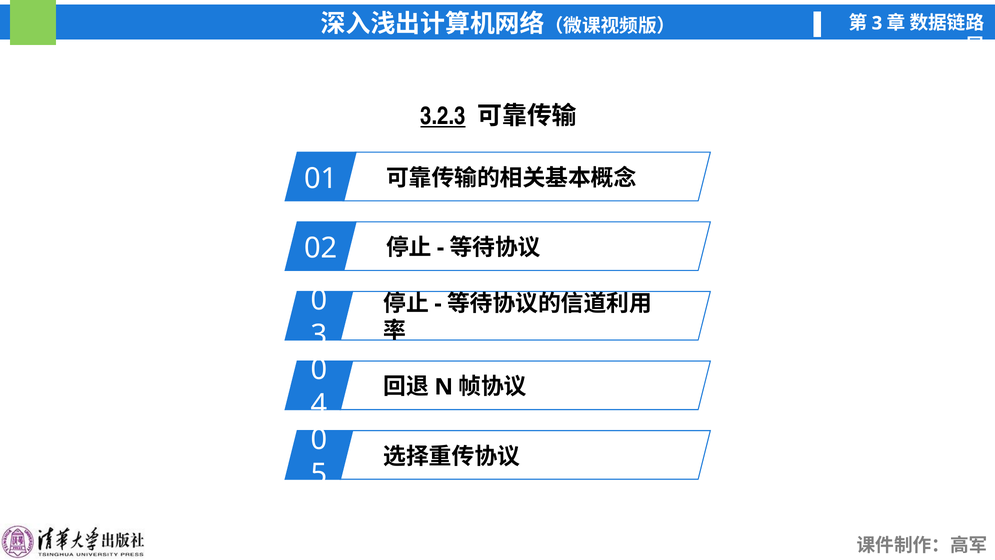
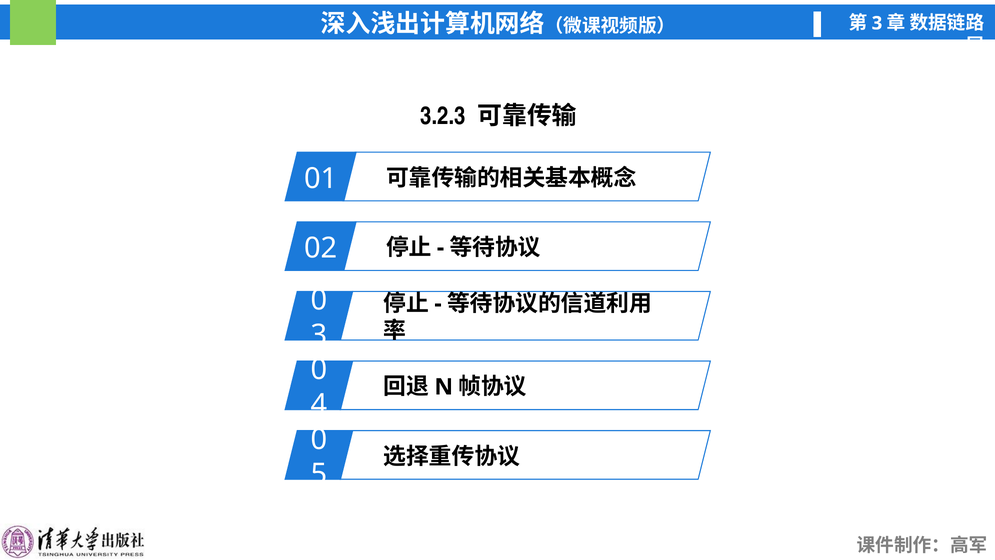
3.2.3 underline: present -> none
